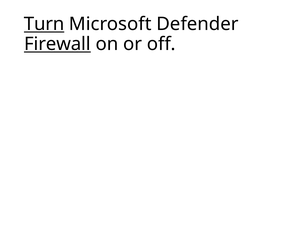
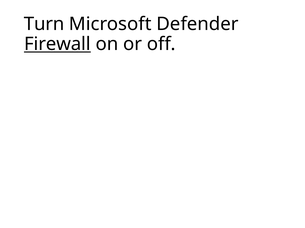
Turn underline: present -> none
